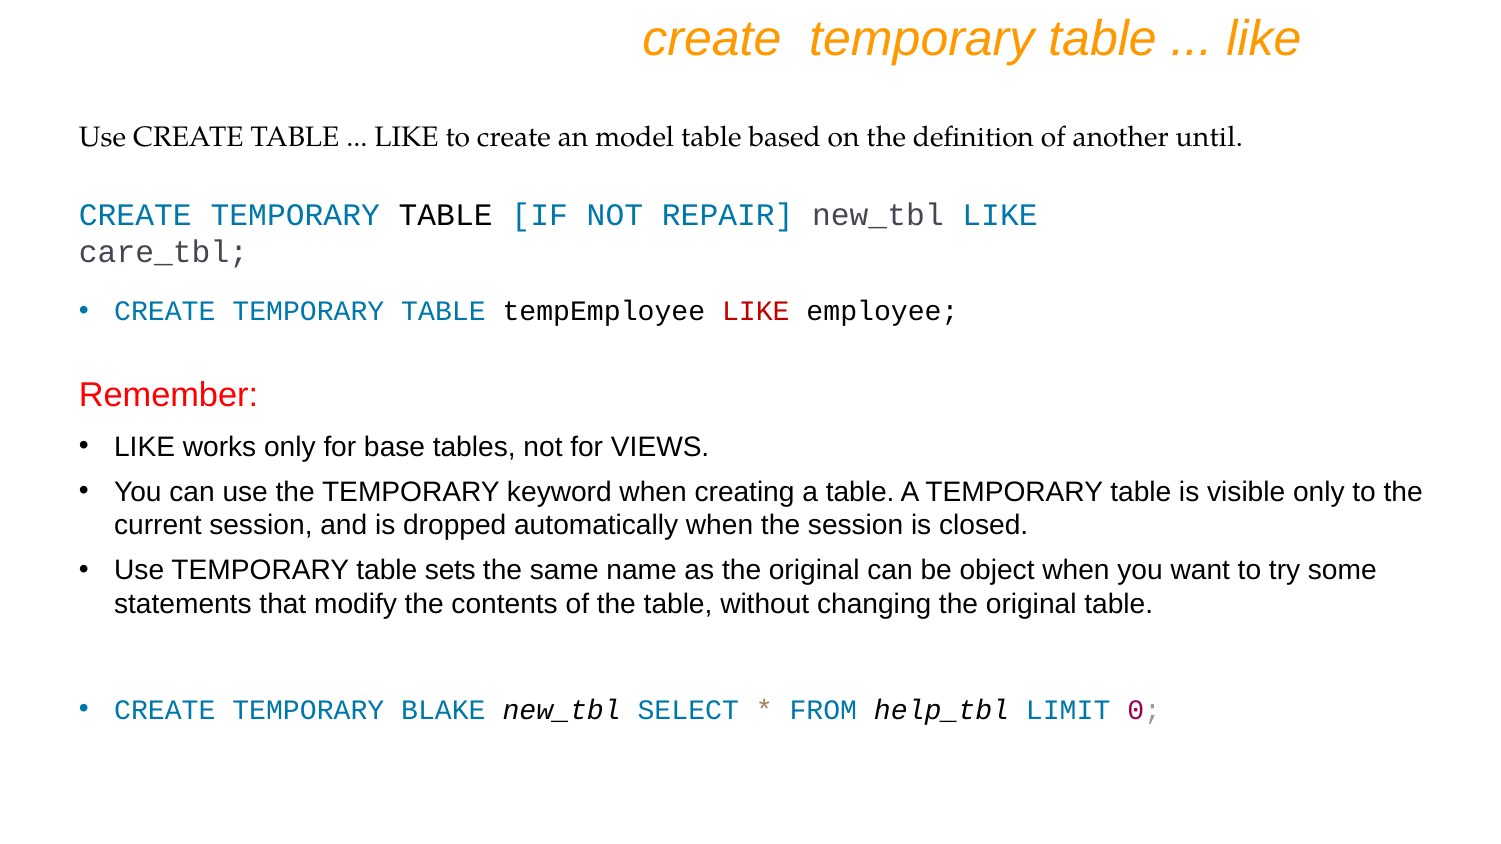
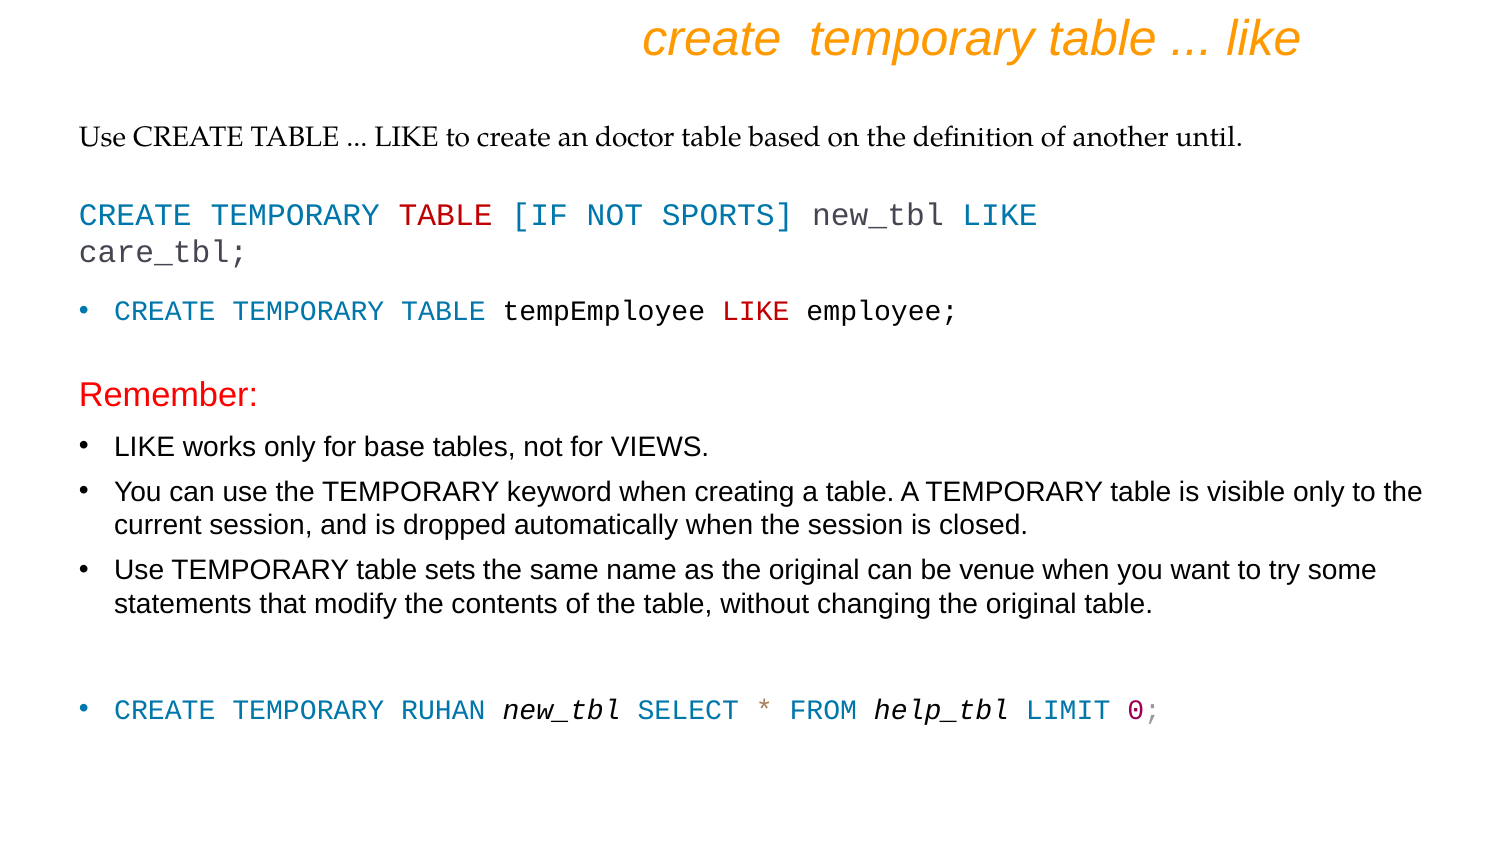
model: model -> doctor
TABLE at (446, 215) colour: black -> red
REPAIR: REPAIR -> SPORTS
object: object -> venue
BLAKE: BLAKE -> RUHAN
